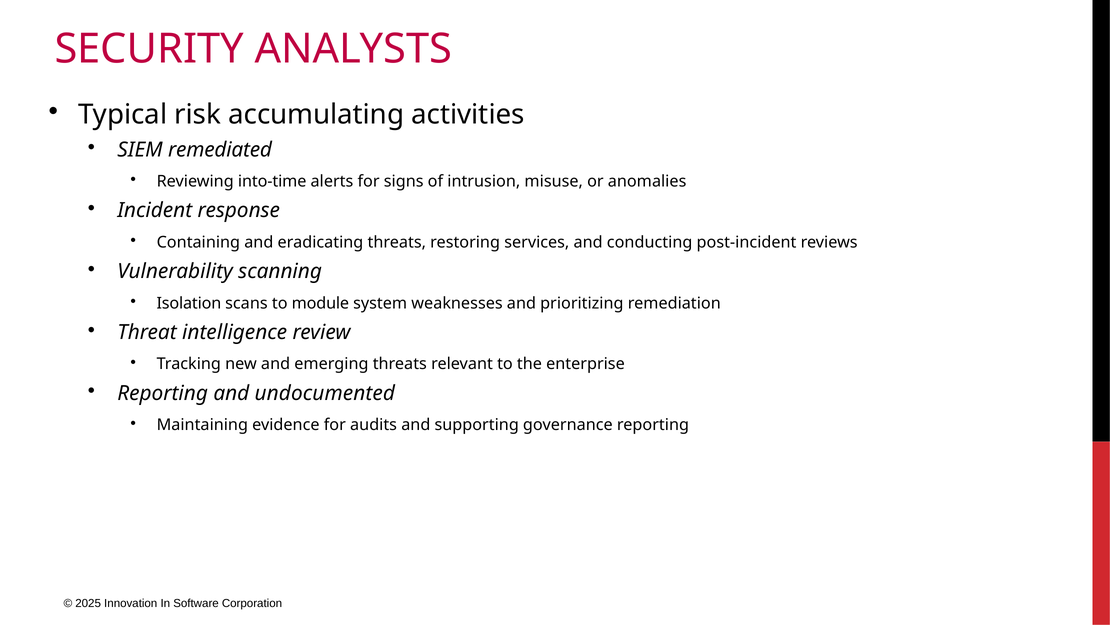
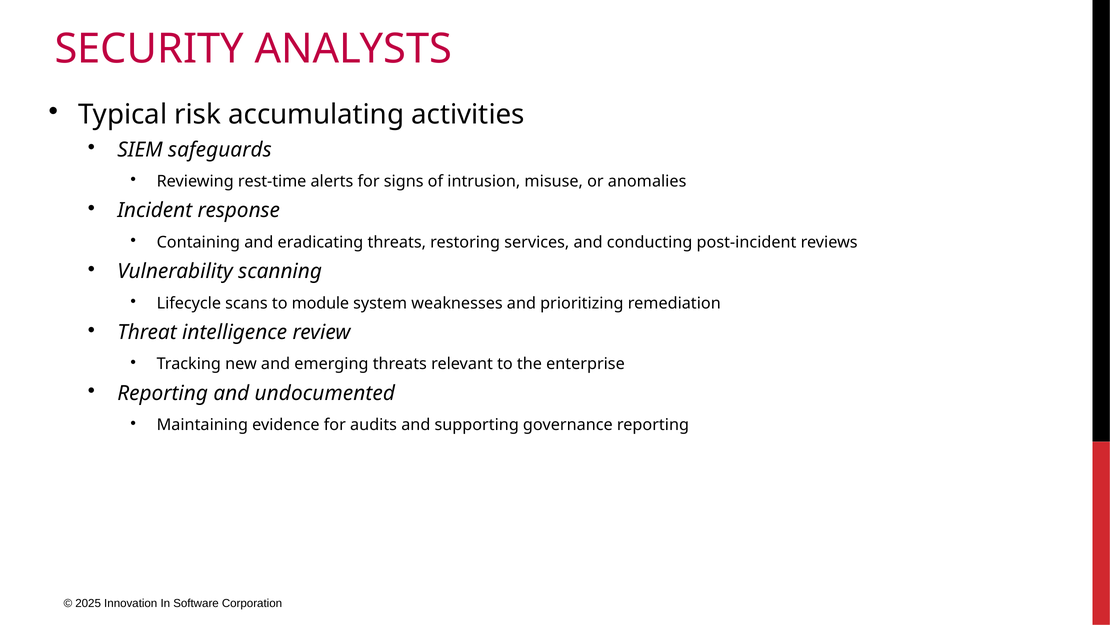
remediated: remediated -> safeguards
into-time: into-time -> rest-time
Isolation: Isolation -> Lifecycle
